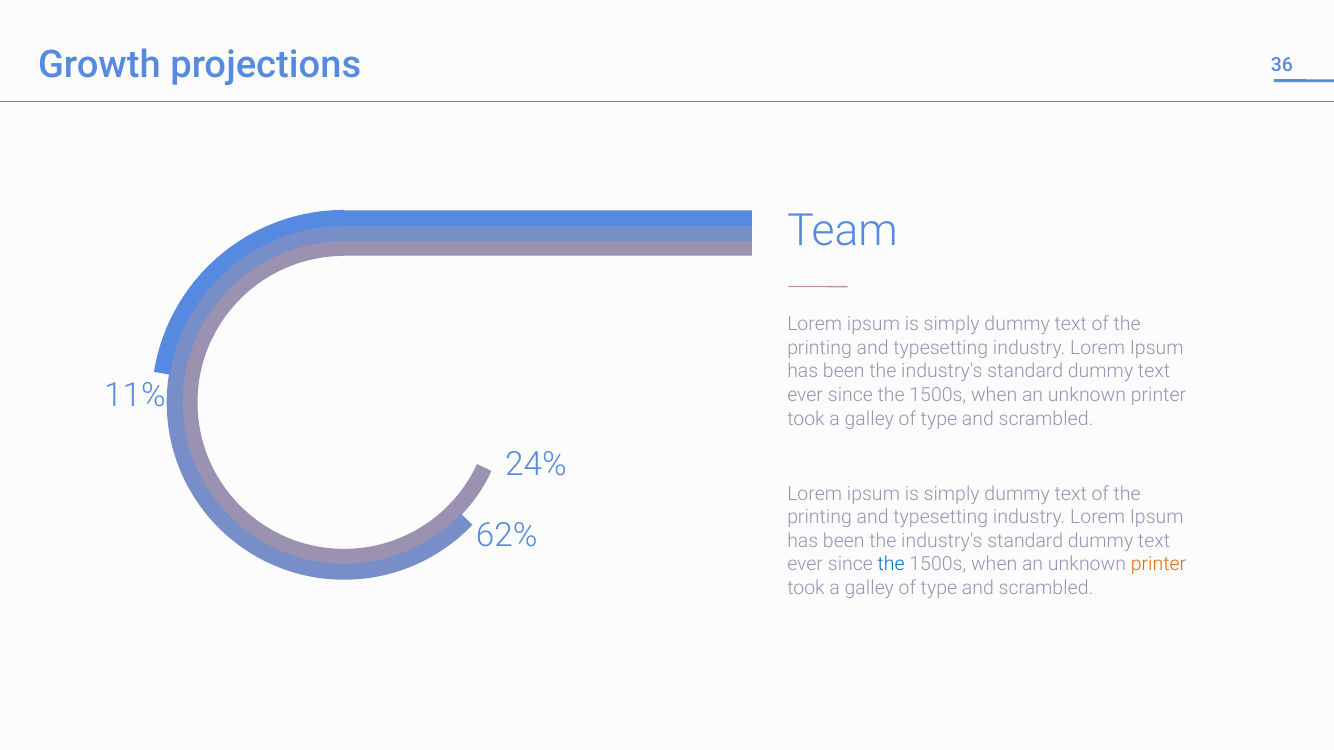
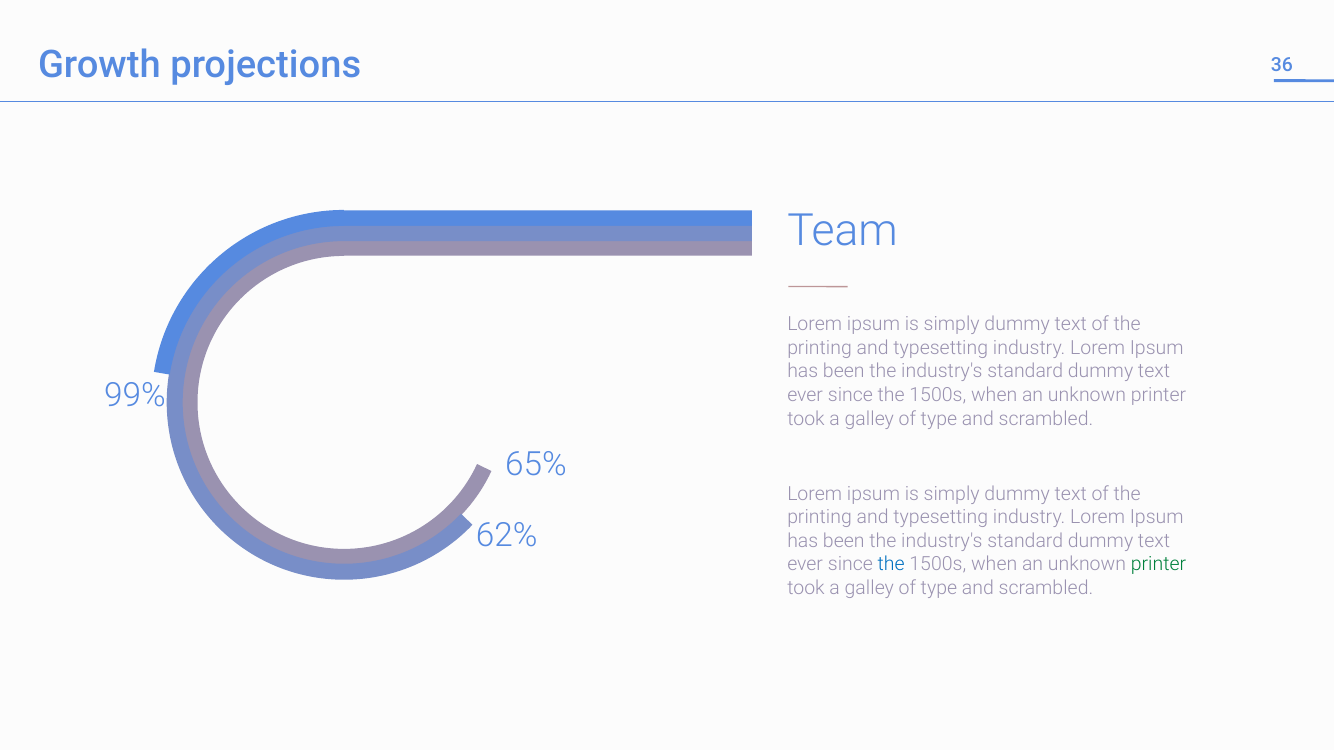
11%: 11% -> 99%
24%: 24% -> 65%
printer at (1159, 565) colour: orange -> green
